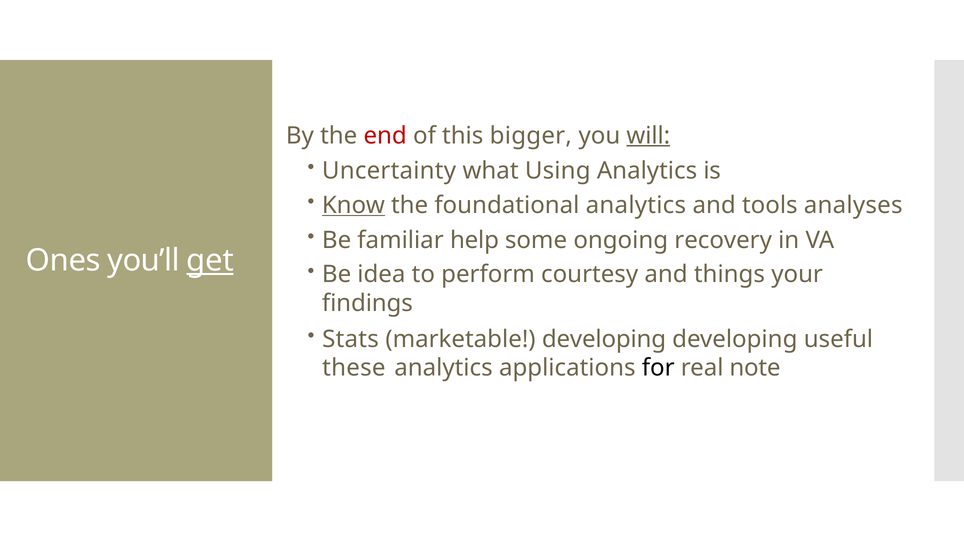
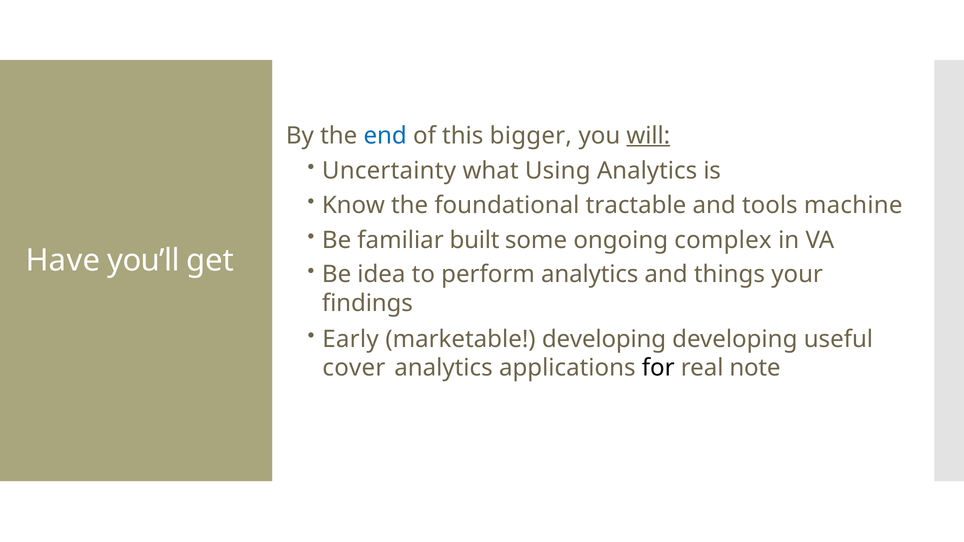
end colour: red -> blue
Know underline: present -> none
foundational analytics: analytics -> tractable
analyses: analyses -> machine
help: help -> built
recovery: recovery -> complex
Ones: Ones -> Have
get underline: present -> none
perform courtesy: courtesy -> analytics
Stats: Stats -> Early
these: these -> cover
